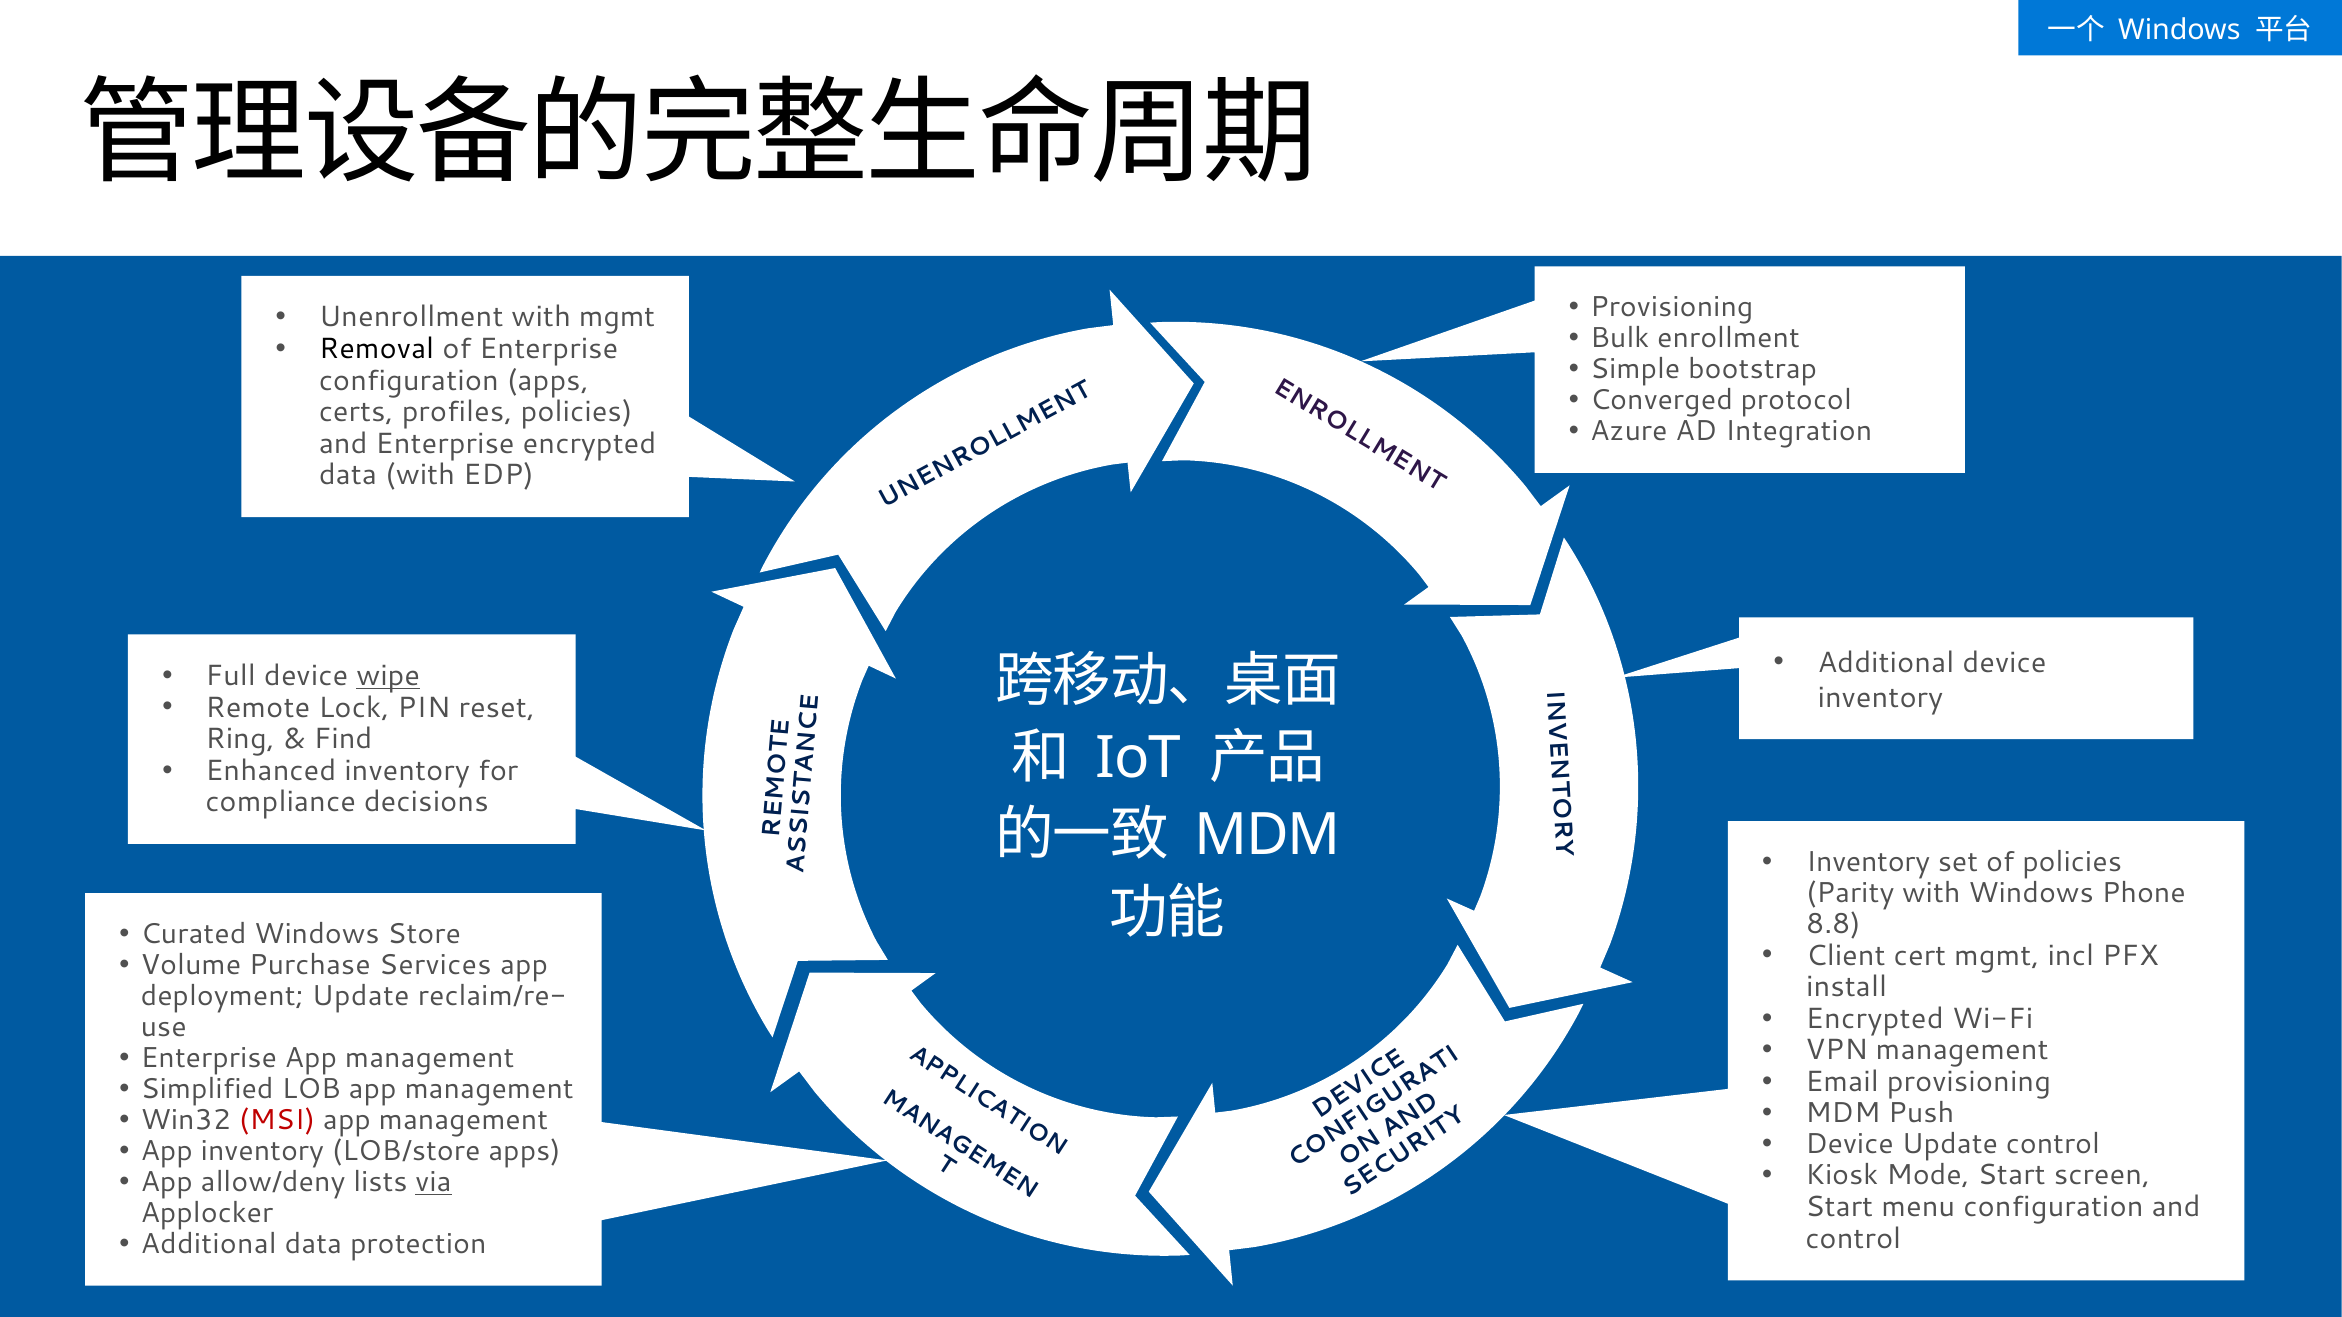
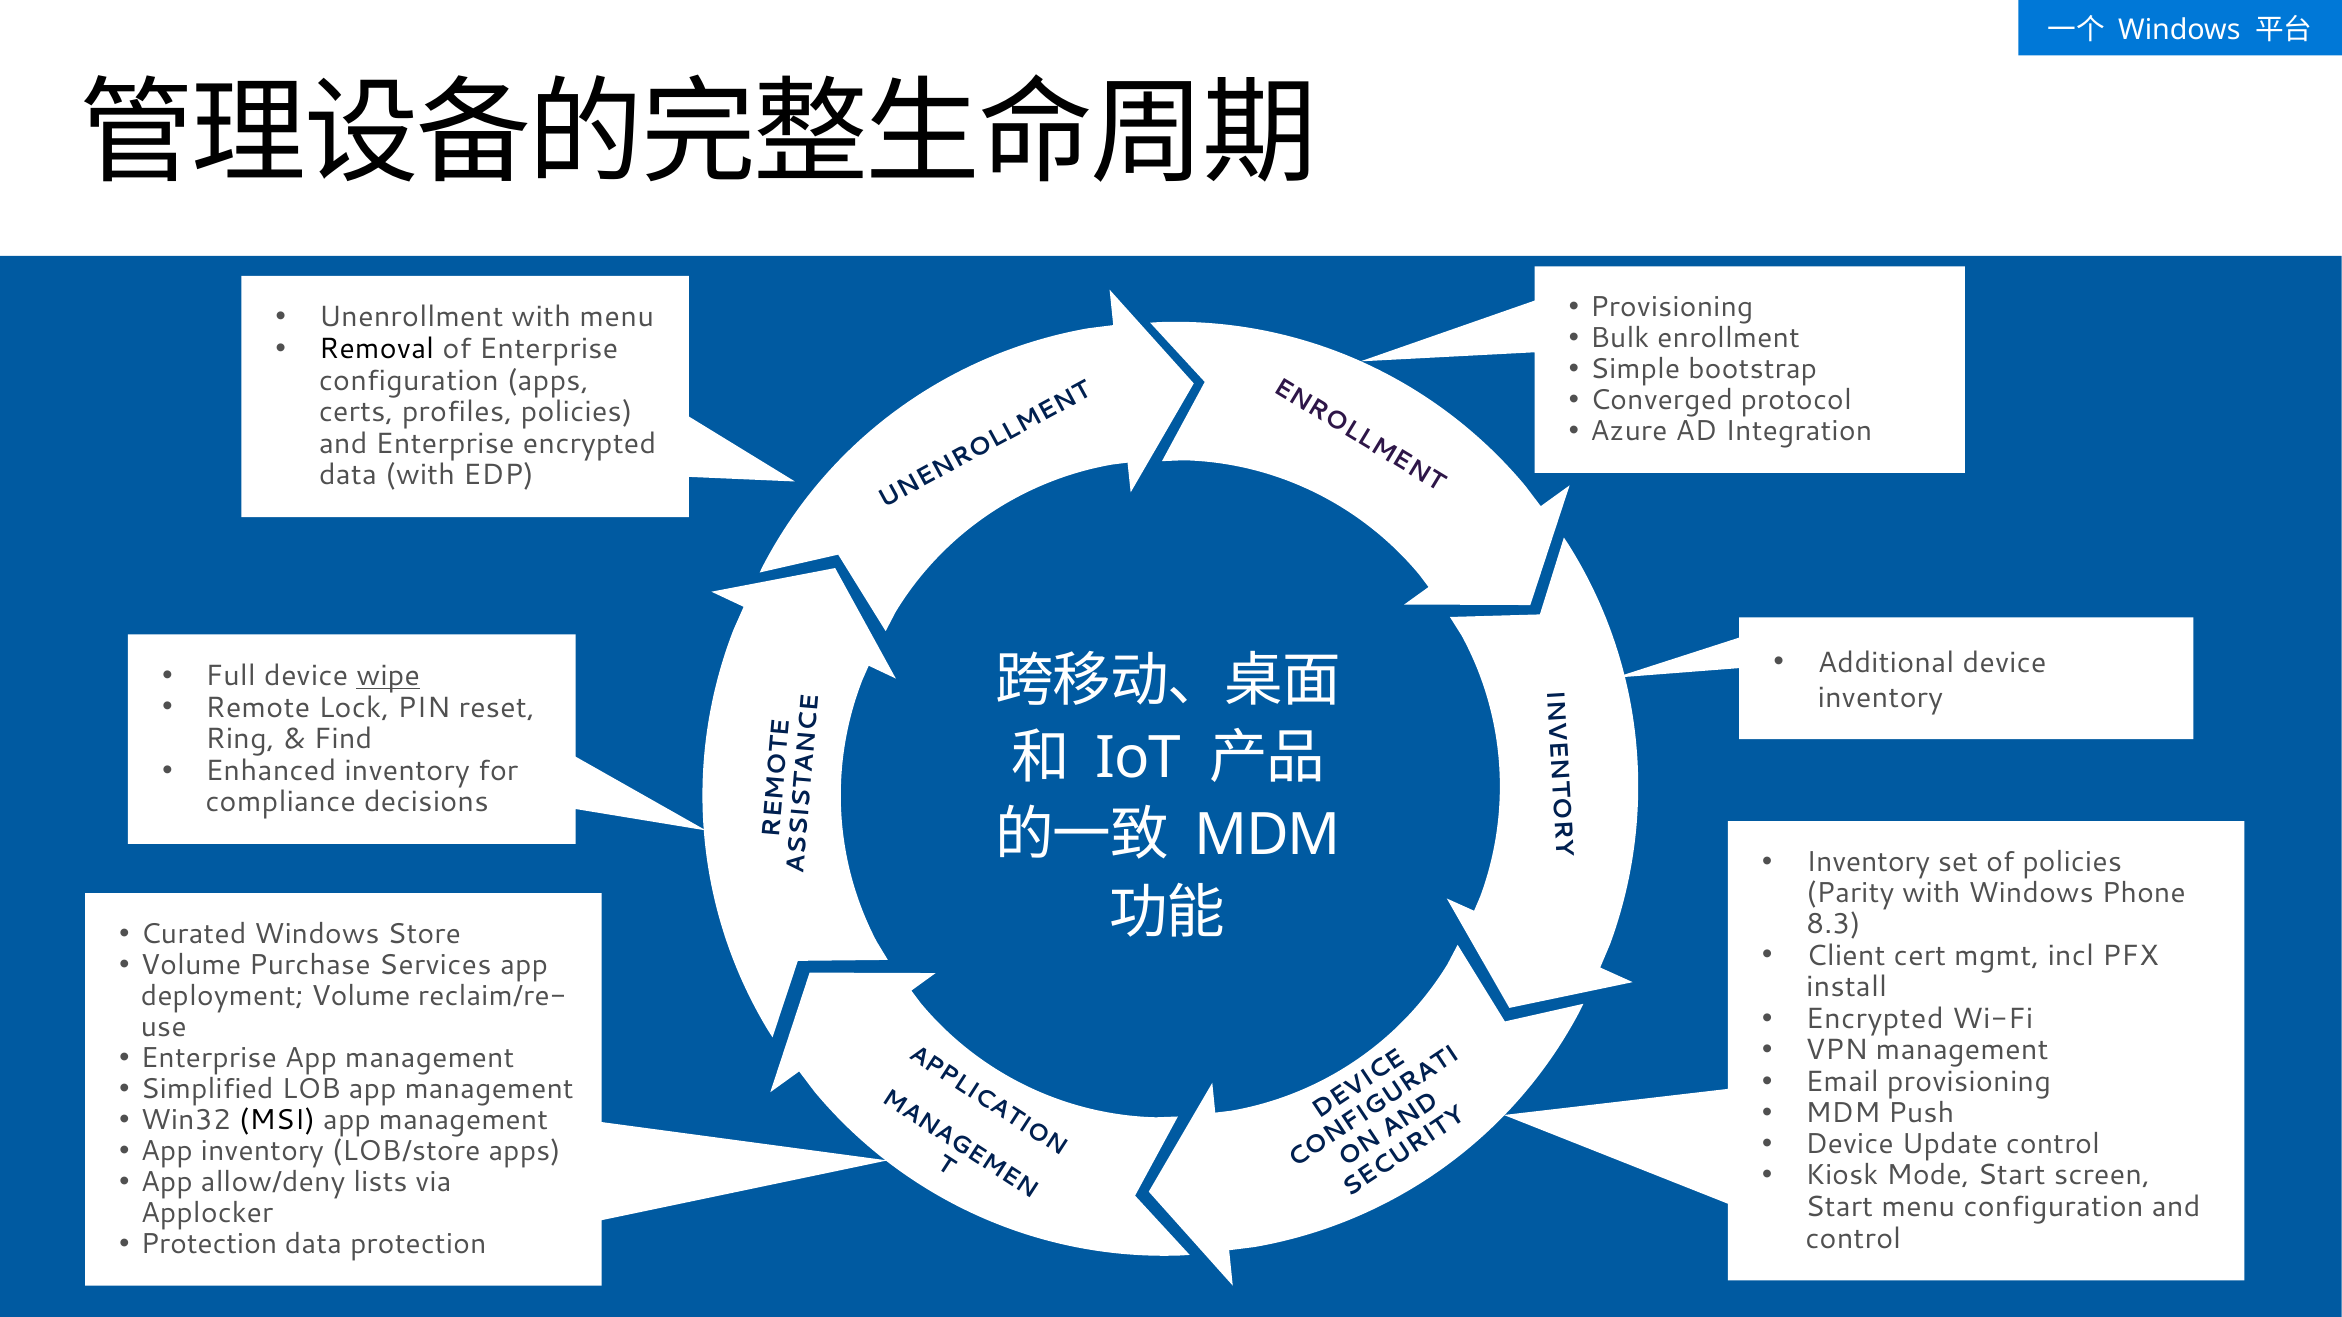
with mgmt: mgmt -> menu
8.8: 8.8 -> 8.3
deployment Update: Update -> Volume
MSI colour: red -> black
via underline: present -> none
Additional at (209, 1244): Additional -> Protection
